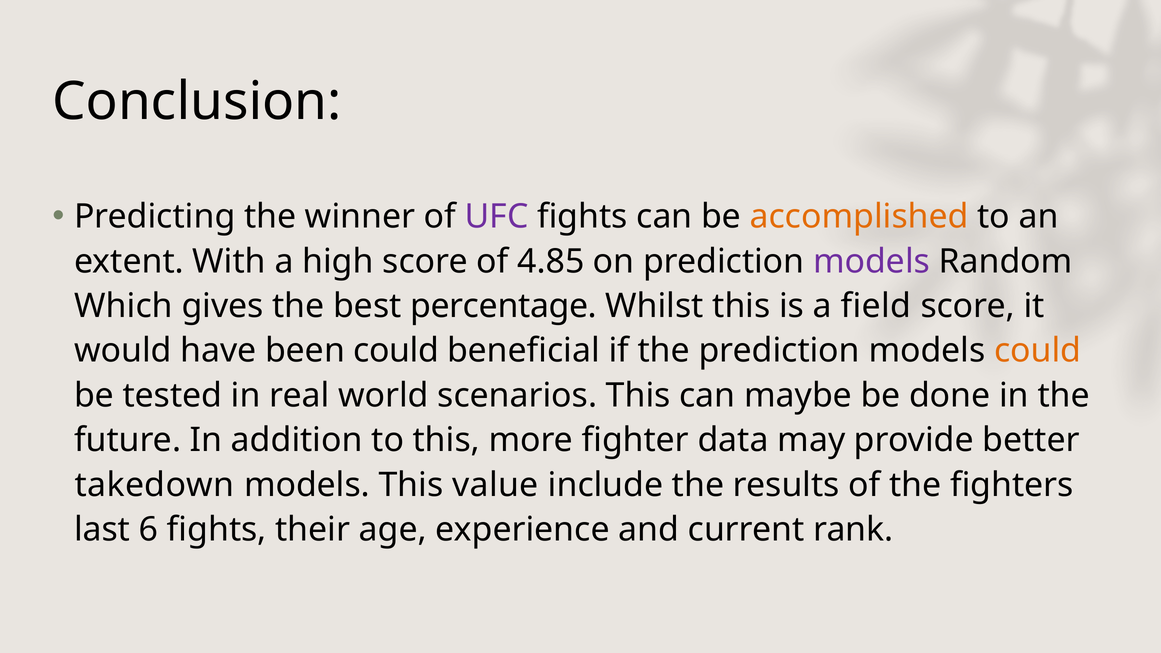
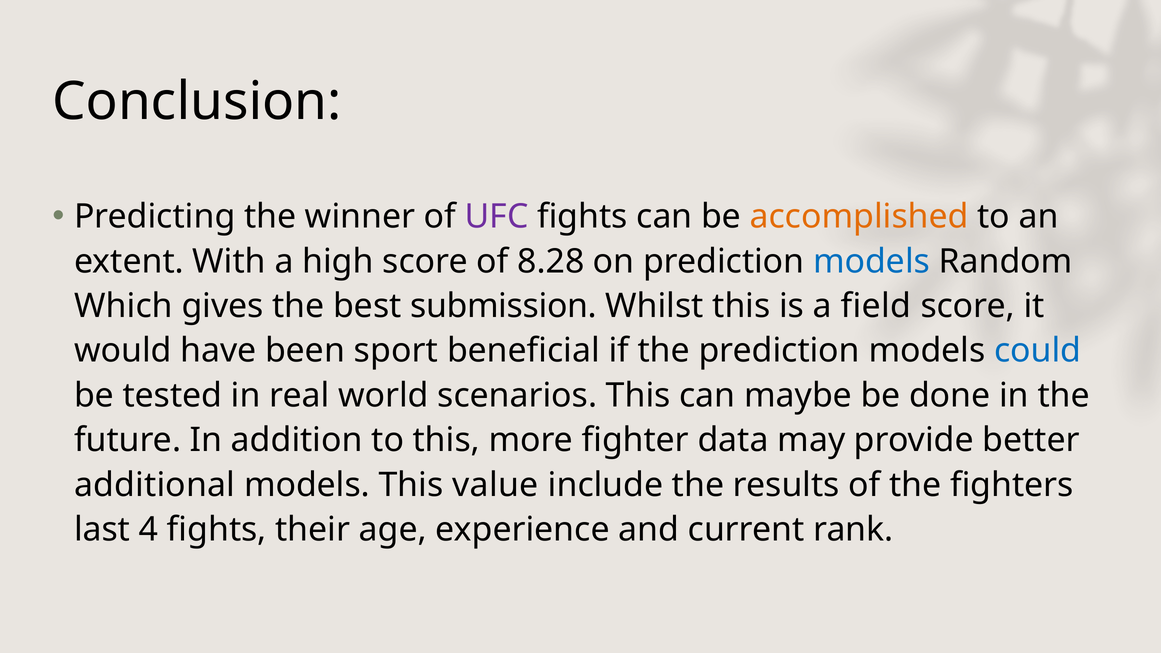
4.85: 4.85 -> 8.28
models at (872, 261) colour: purple -> blue
percentage: percentage -> submission
been could: could -> sport
could at (1038, 351) colour: orange -> blue
takedown: takedown -> additional
6: 6 -> 4
